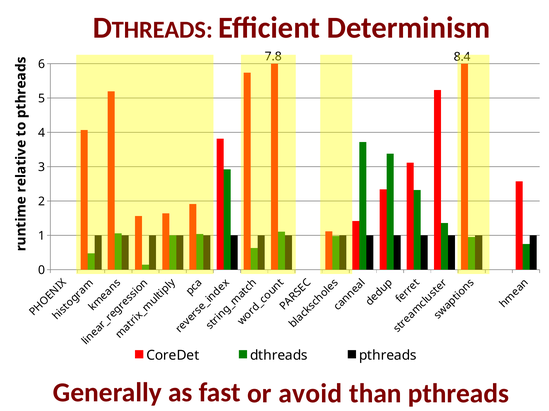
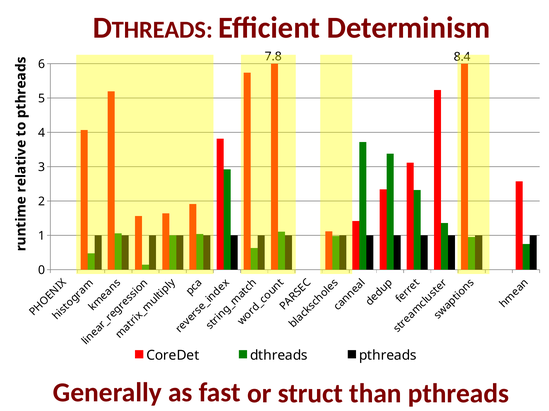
avoid: avoid -> struct
